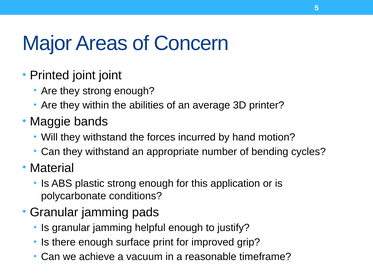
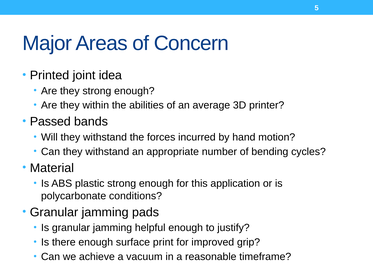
joint joint: joint -> idea
Maggie: Maggie -> Passed
